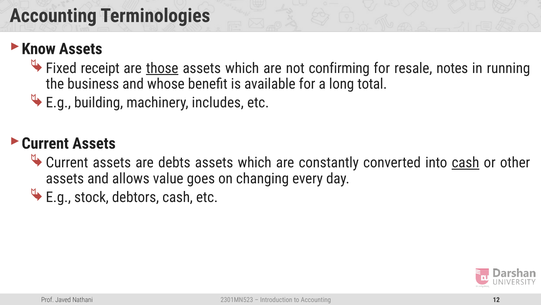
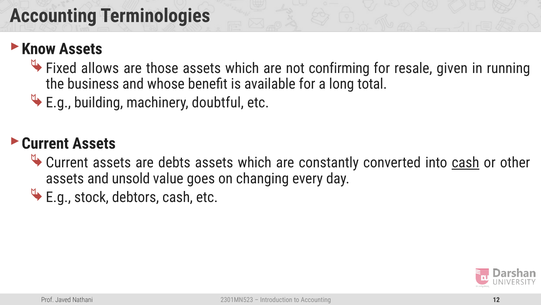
receipt: receipt -> allows
those underline: present -> none
notes: notes -> given
includes: includes -> doubtful
allows: allows -> unsold
